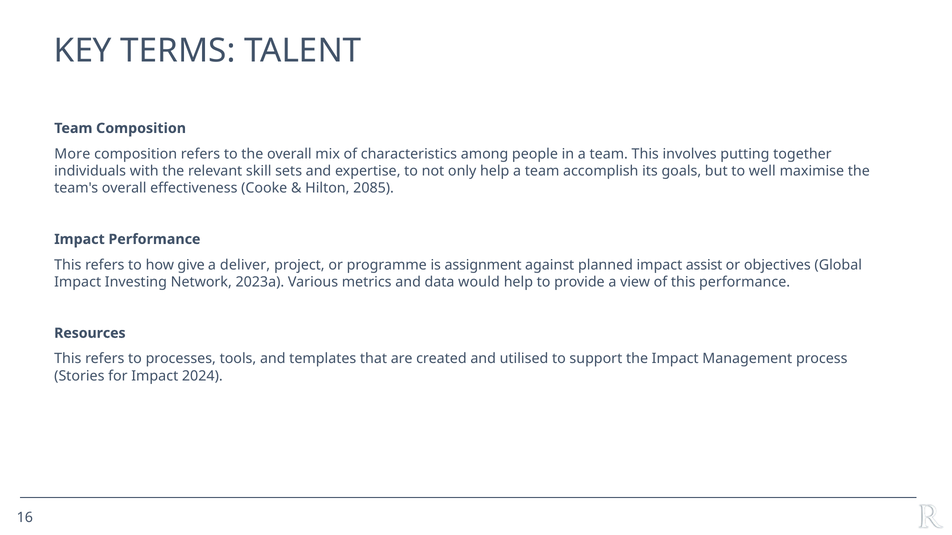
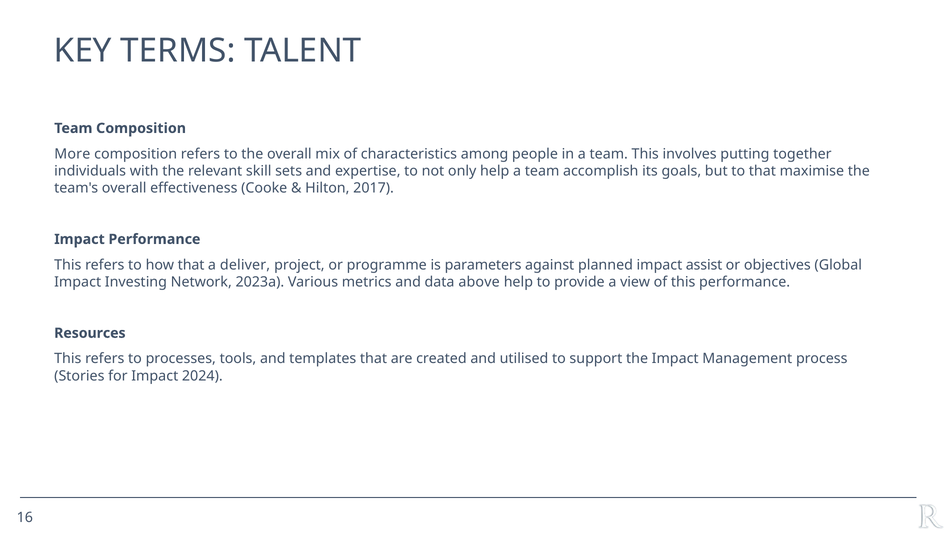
to well: well -> that
2085: 2085 -> 2017
how give: give -> that
assignment: assignment -> parameters
would: would -> above
